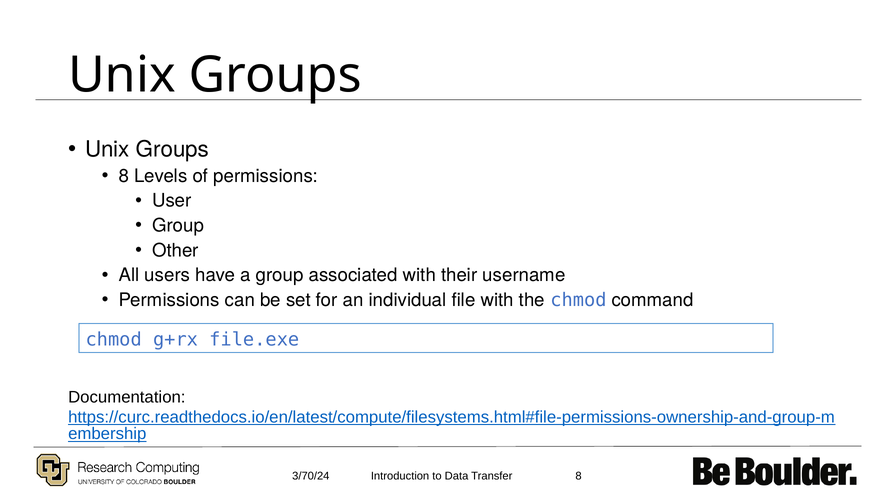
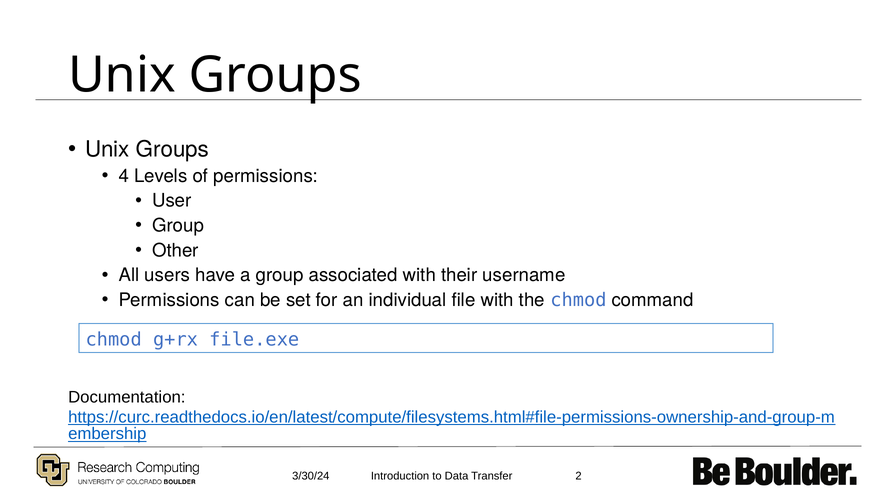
8 at (124, 176): 8 -> 4
3/70/24: 3/70/24 -> 3/30/24
Transfer 8: 8 -> 2
